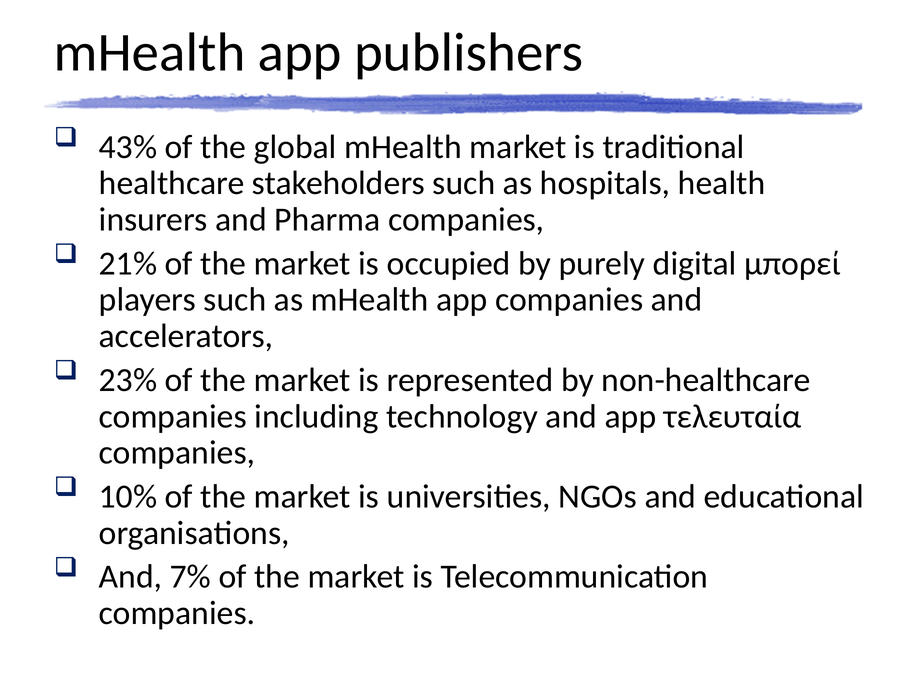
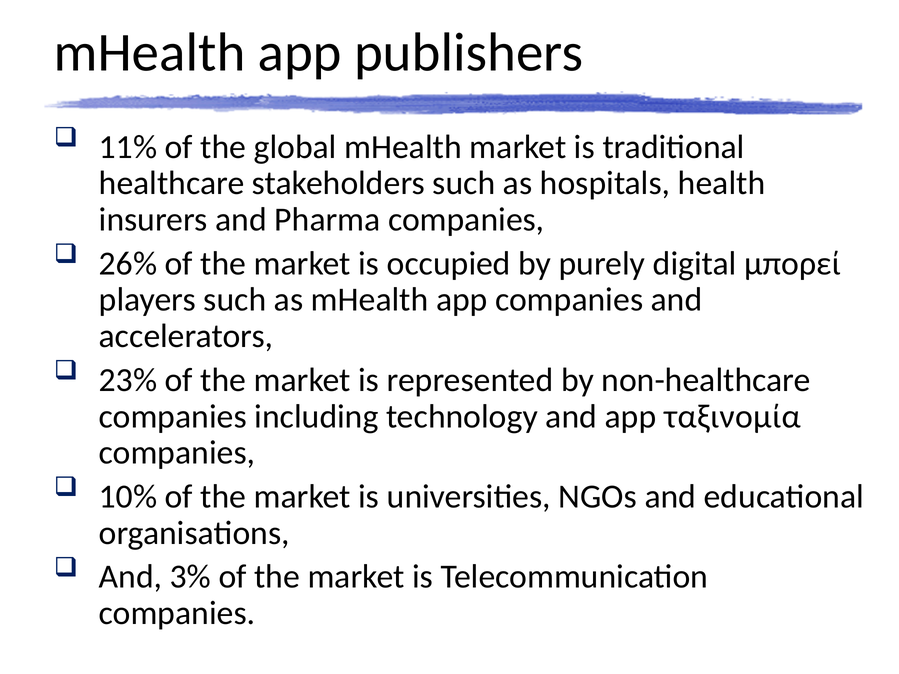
43%: 43% -> 11%
21%: 21% -> 26%
τελευταία: τελευταία -> ταξινομία
7%: 7% -> 3%
